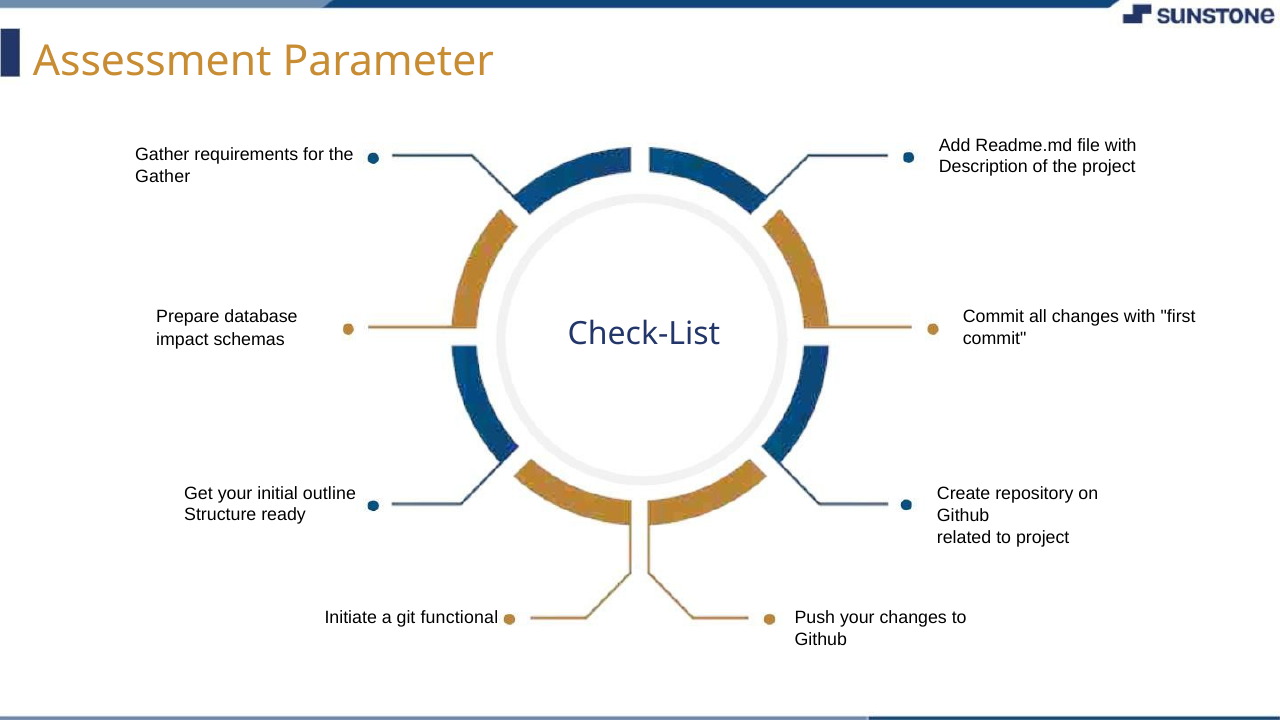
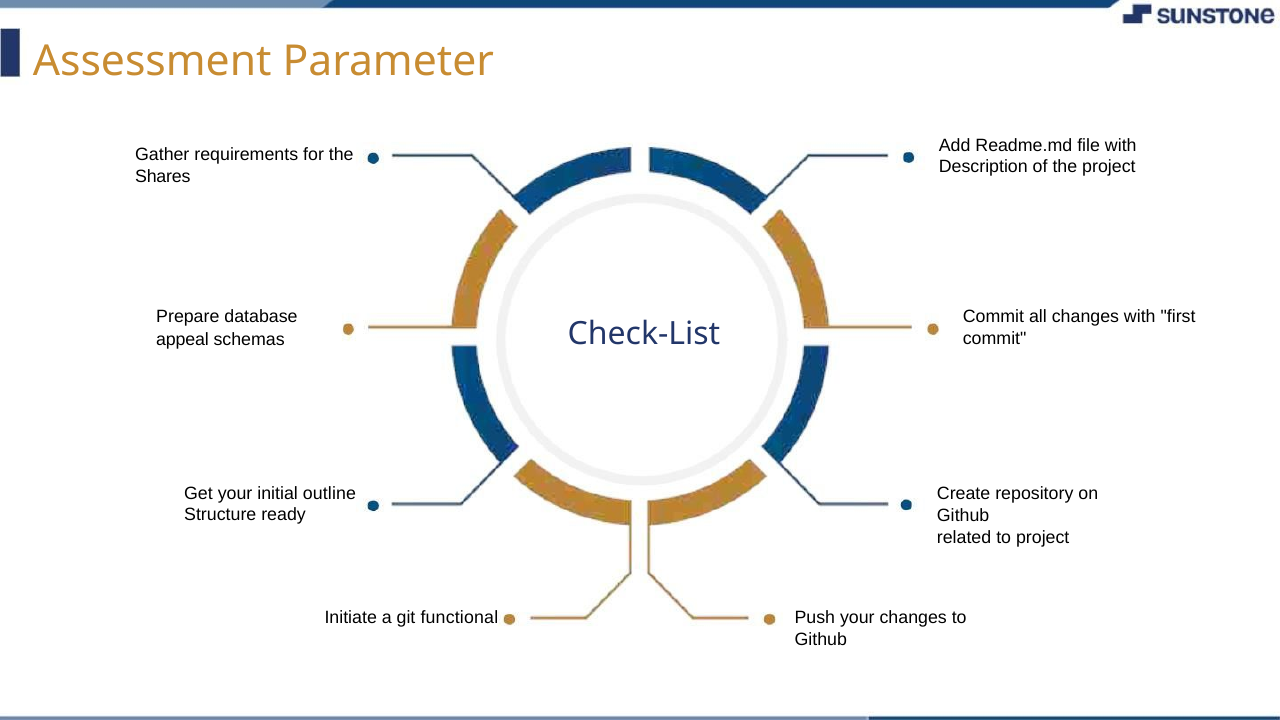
Gather at (163, 176): Gather -> Shares
impact: impact -> appeal
